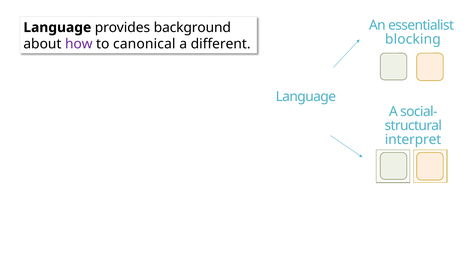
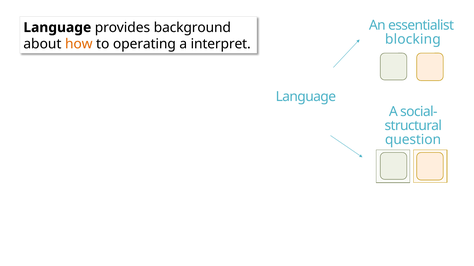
how colour: purple -> orange
canonical: canonical -> operating
different: different -> interpret
interpret: interpret -> question
